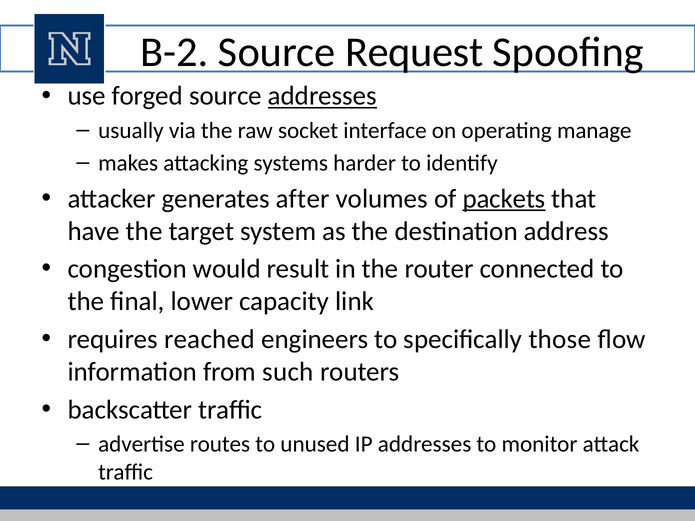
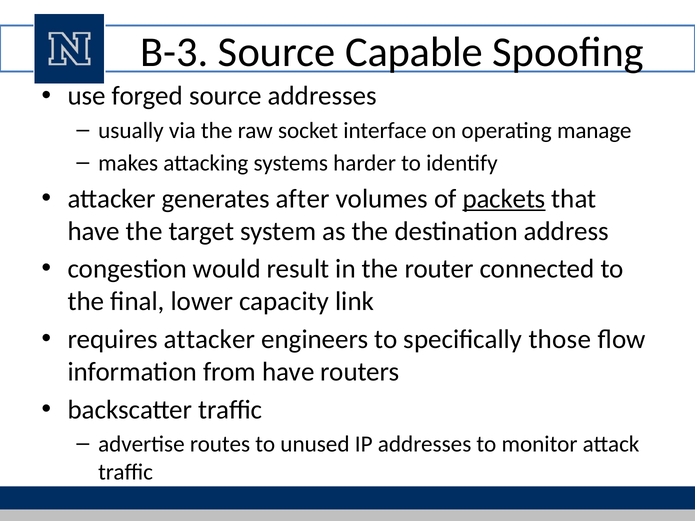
B-2: B-2 -> B-3
Request: Request -> Capable
addresses at (322, 96) underline: present -> none
requires reached: reached -> attacker
from such: such -> have
